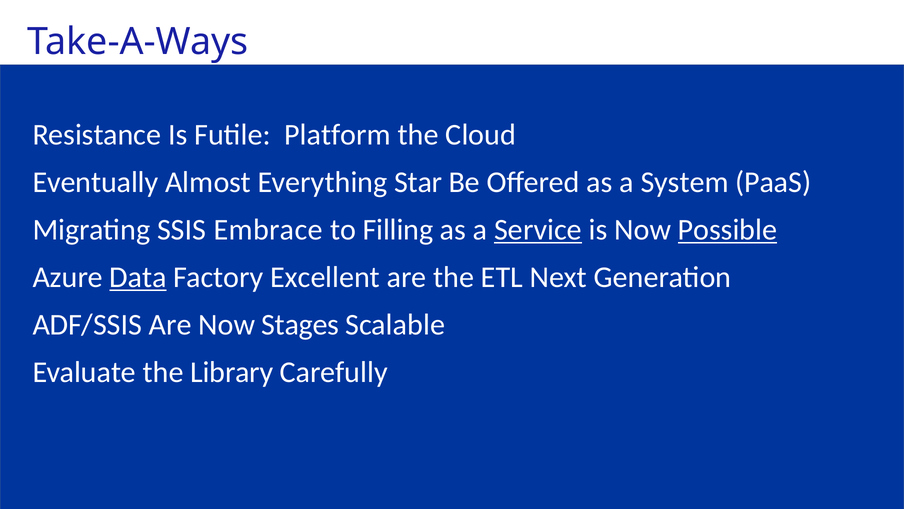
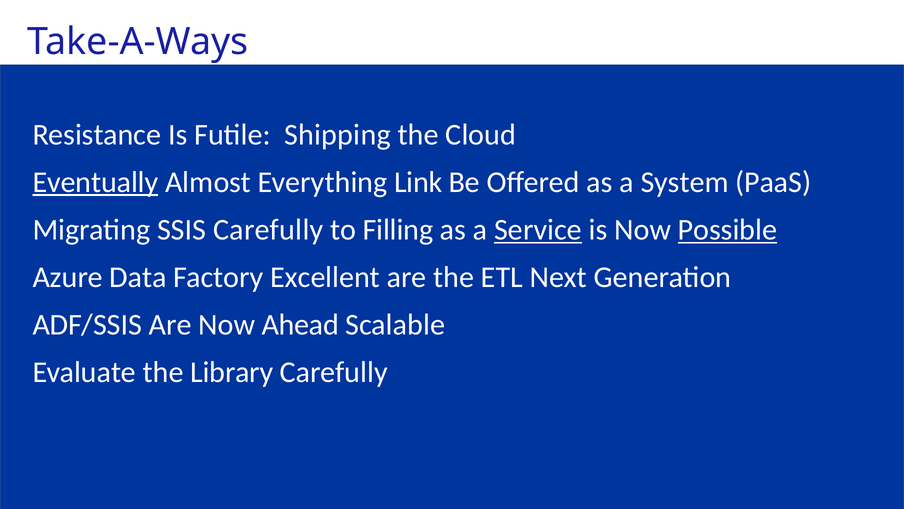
Platform: Platform -> Shipping
Eventually underline: none -> present
Star: Star -> Link
SSIS Embrace: Embrace -> Carefully
Data underline: present -> none
Stages: Stages -> Ahead
